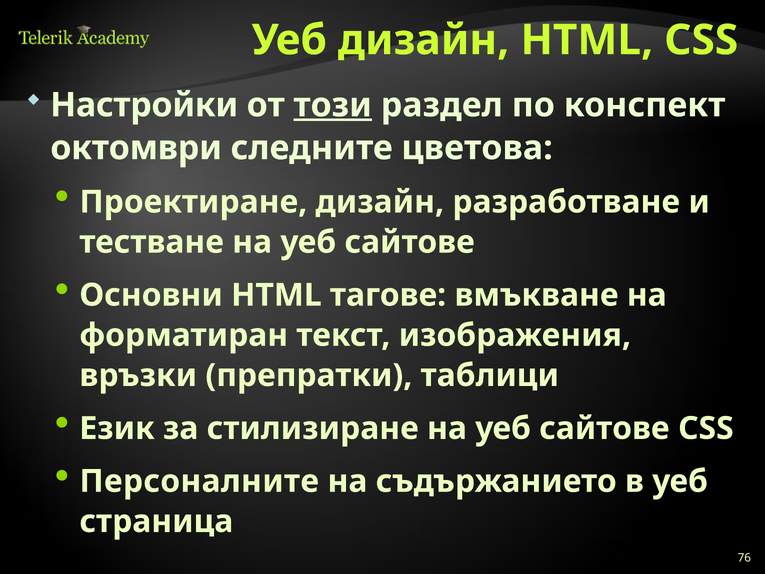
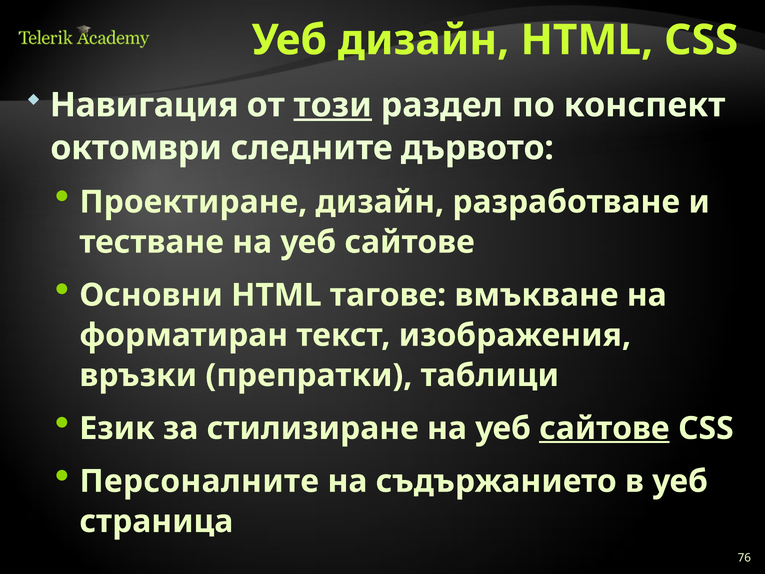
Настройки: Настройки -> Навигация
цветова: цветова -> дървото
сайтове at (604, 428) underline: none -> present
